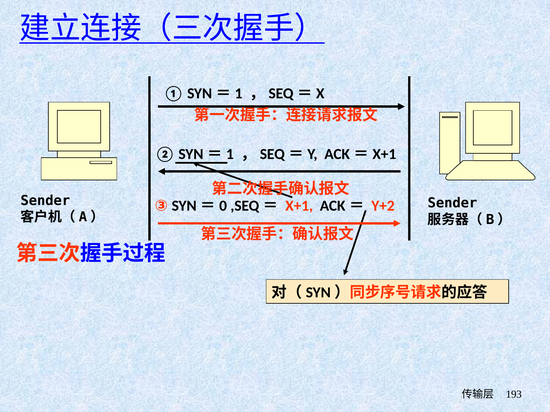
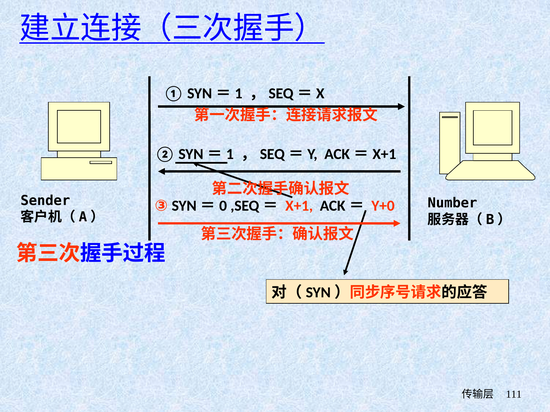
Sender at (452, 203): Sender -> Number
Y+2: Y+2 -> Y+0
193: 193 -> 111
